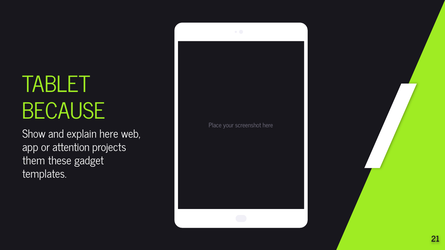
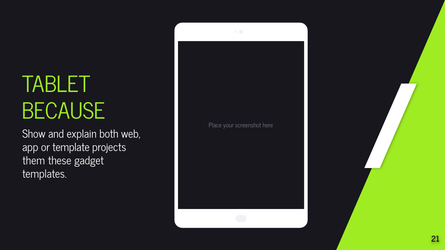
explain here: here -> both
attention: attention -> template
